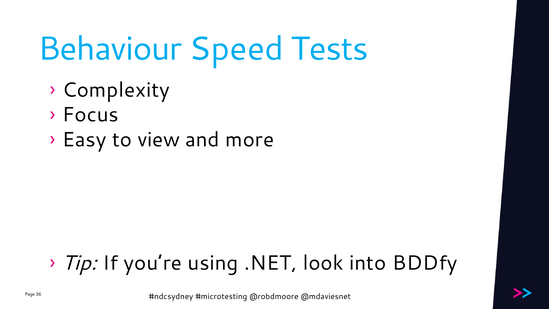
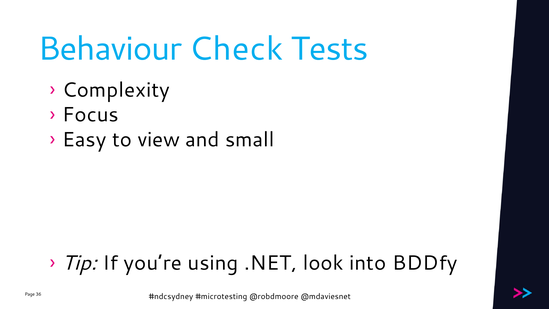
Speed: Speed -> Check
more: more -> small
